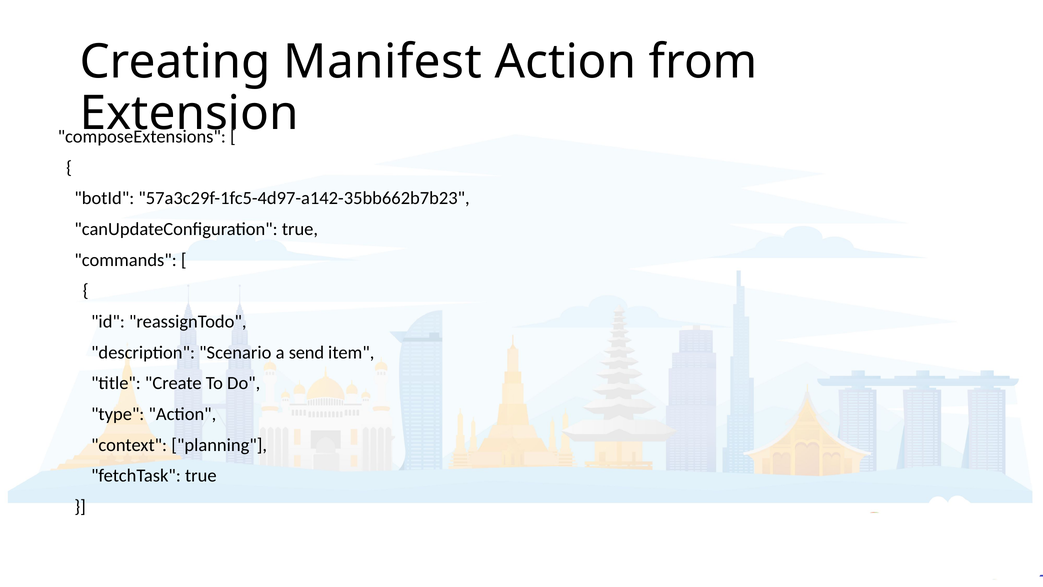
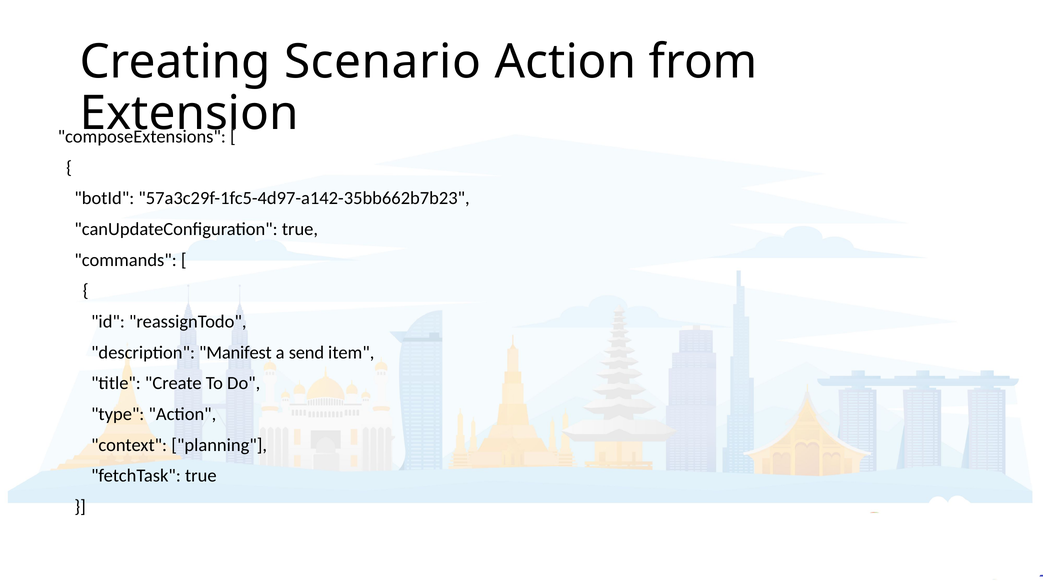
Manifest: Manifest -> Scenario
Scenario: Scenario -> Manifest
